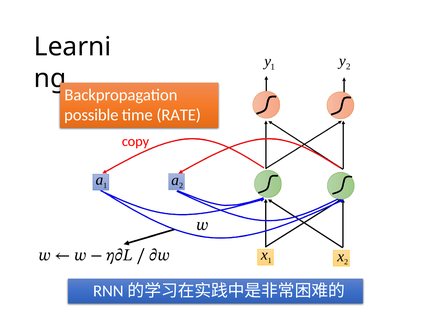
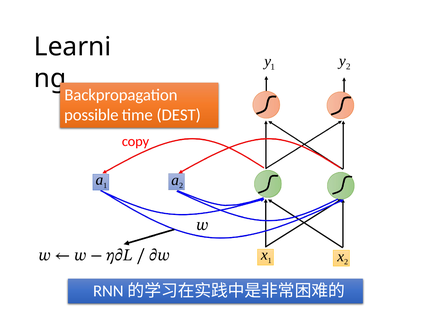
RATE: RATE -> DEST
